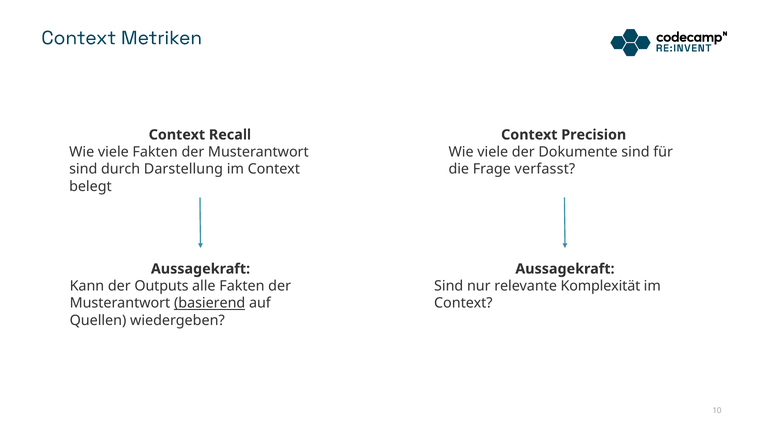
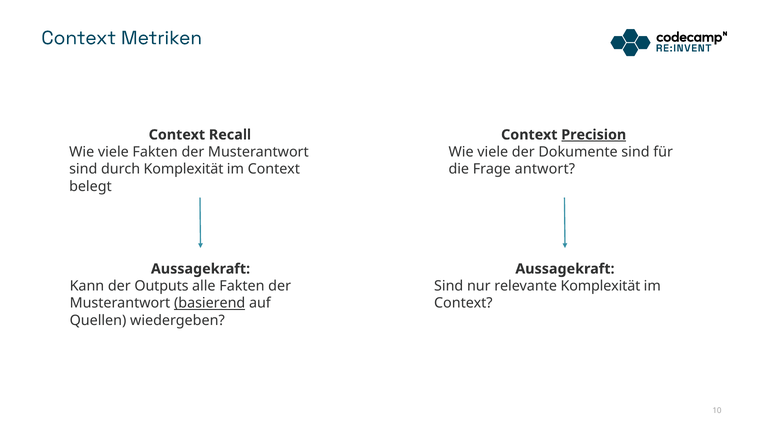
Precision underline: none -> present
durch Darstellung: Darstellung -> Komplexität
verfasst: verfasst -> antwort
